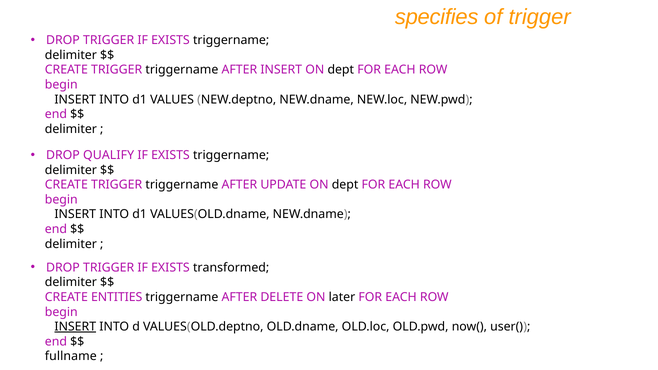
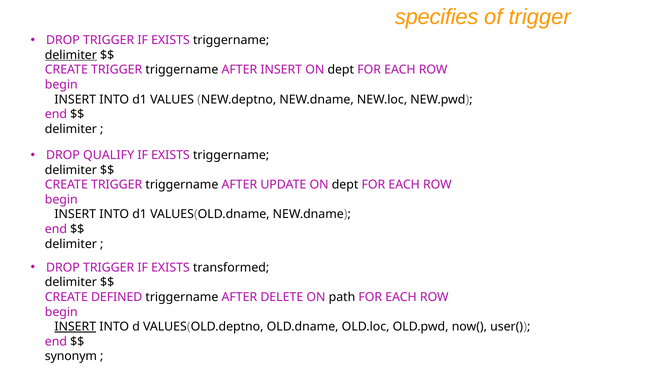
delimiter at (71, 55) underline: none -> present
ENTITIES: ENTITIES -> DEFINED
later: later -> path
fullname: fullname -> synonym
